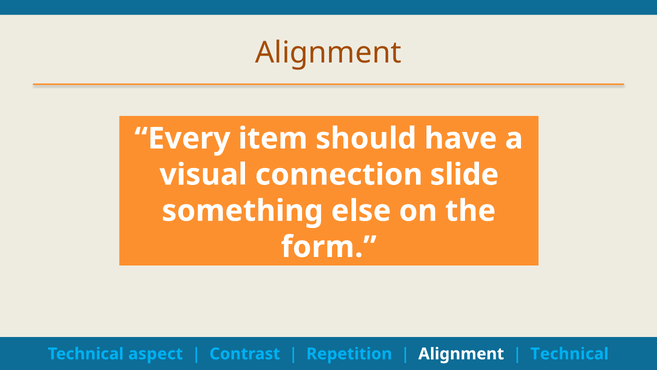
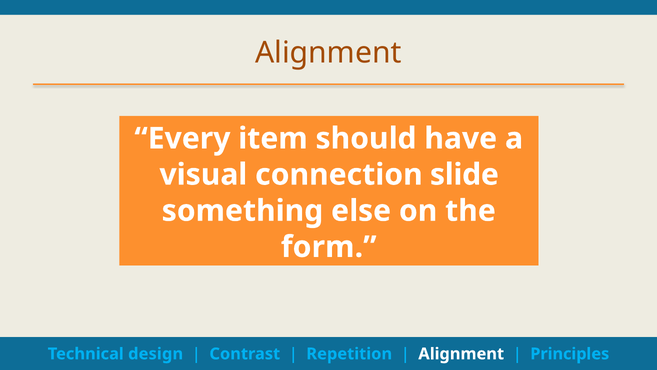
aspect: aspect -> design
Technical at (570, 353): Technical -> Principles
